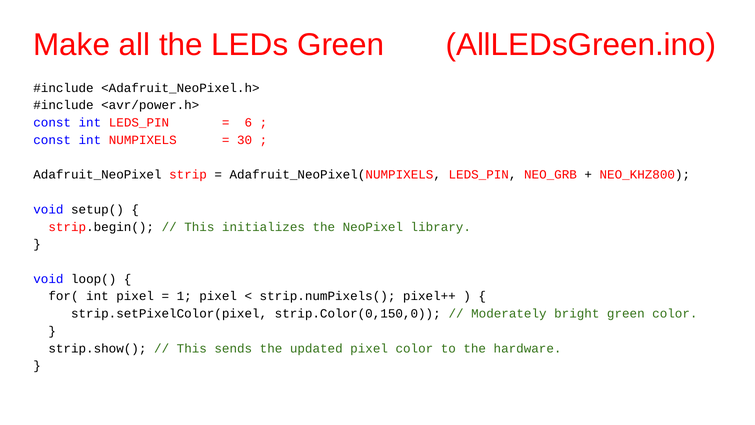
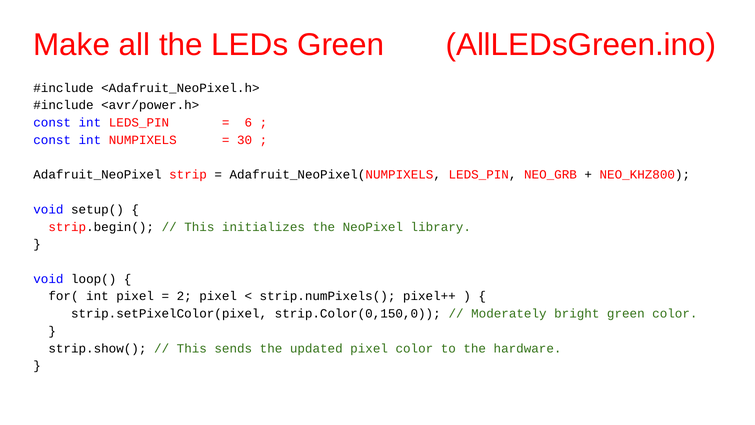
1: 1 -> 2
